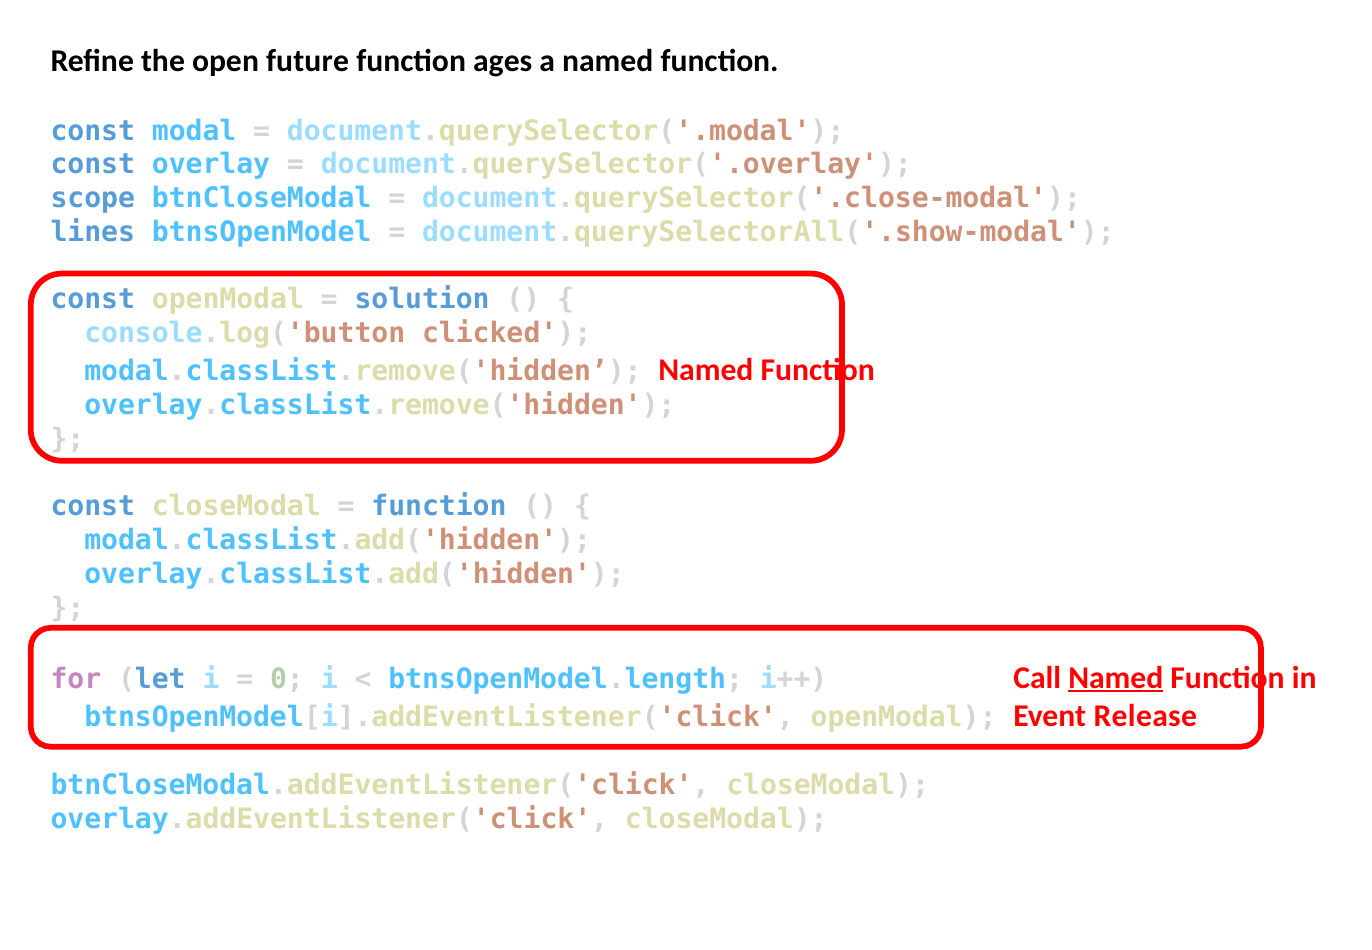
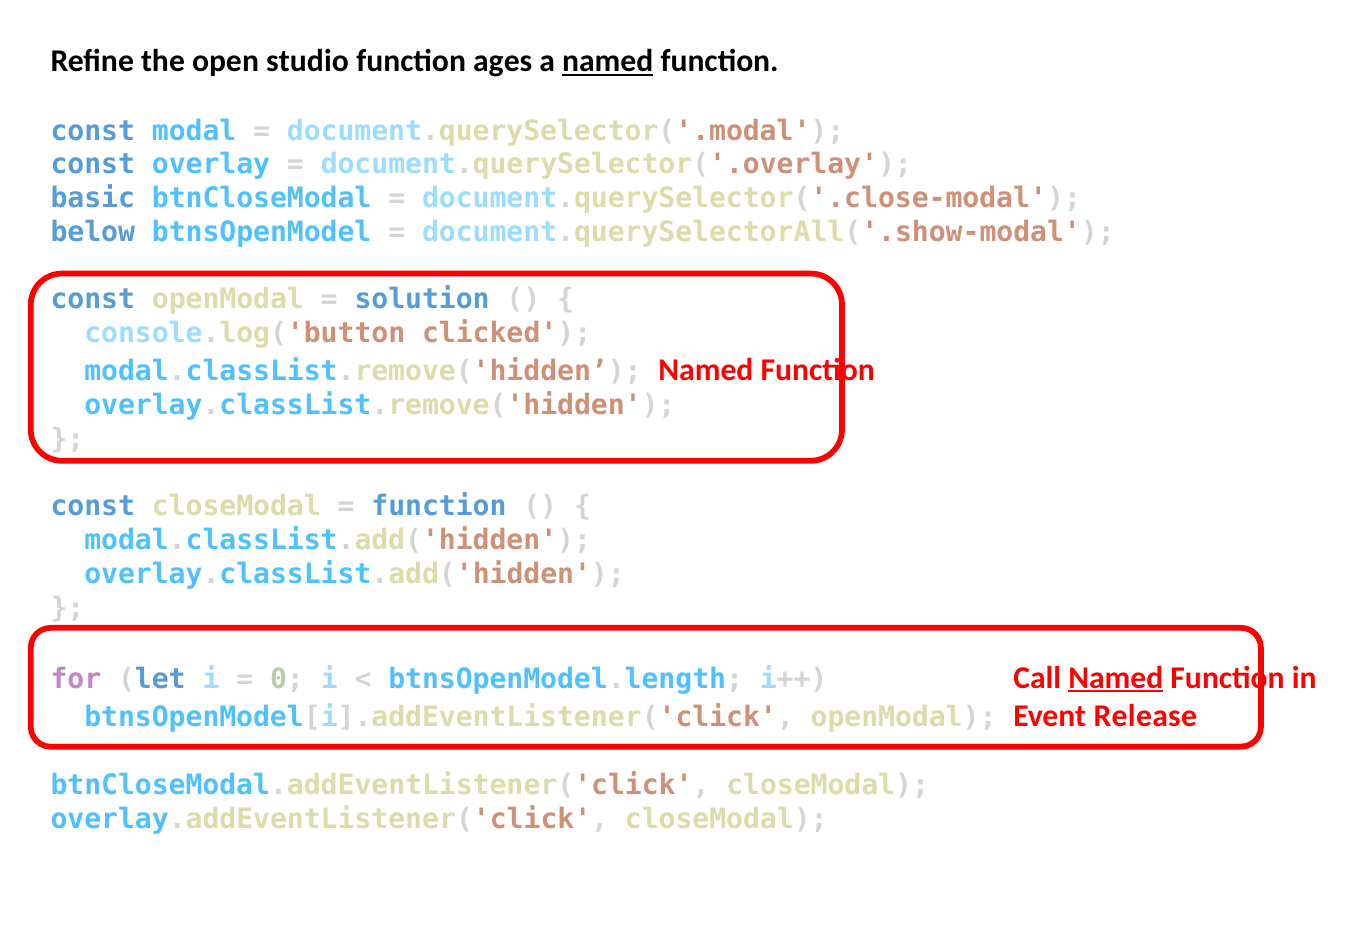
future: future -> studio
named at (608, 61) underline: none -> present
scope: scope -> basic
lines: lines -> below
